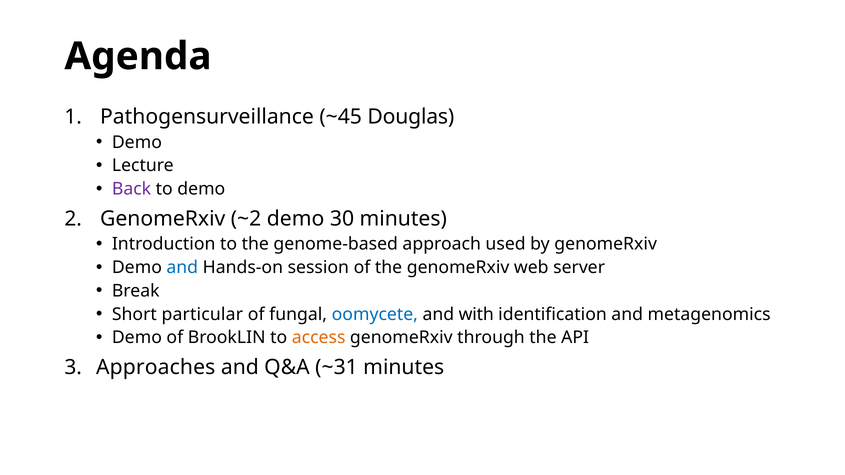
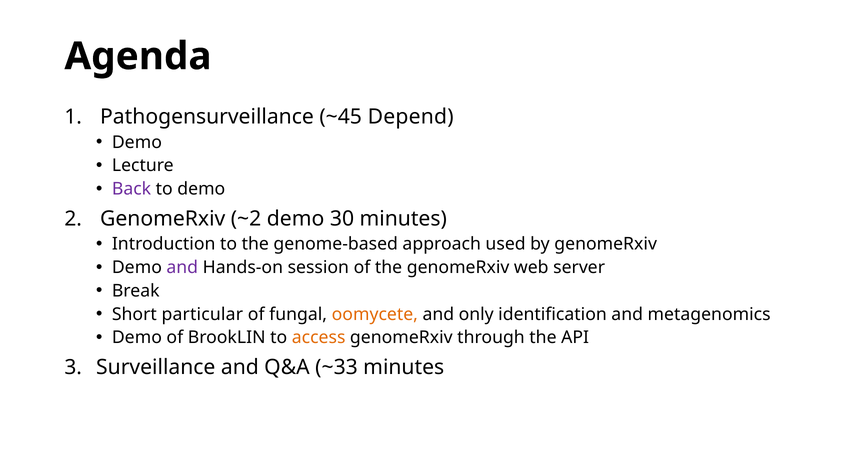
Douglas: Douglas -> Depend
and at (182, 268) colour: blue -> purple
oomycete colour: blue -> orange
with: with -> only
Approaches: Approaches -> Surveillance
~31: ~31 -> ~33
